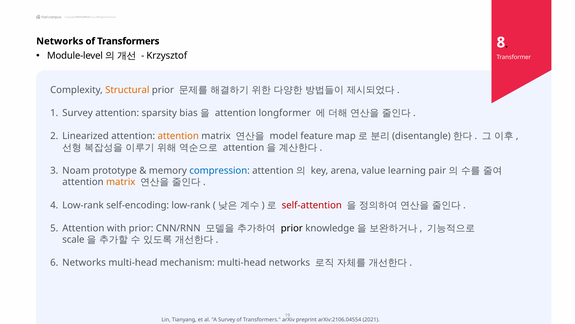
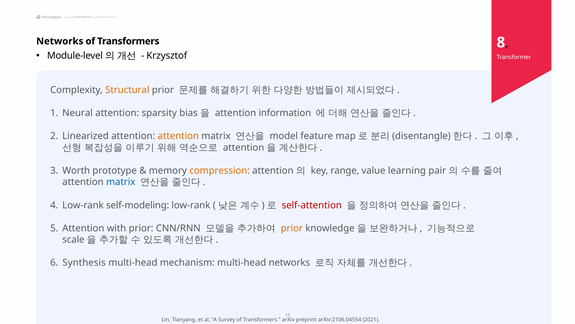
Survey at (78, 113): Survey -> Neural
longformer: longformer -> information
Noam: Noam -> Worth
compression colour: blue -> orange
arena: arena -> range
matrix at (121, 182) colour: orange -> blue
self-encoding: self-encoding -> self-modeling
prior at (292, 228) colour: black -> orange
Networks at (84, 262): Networks -> Synthesis
